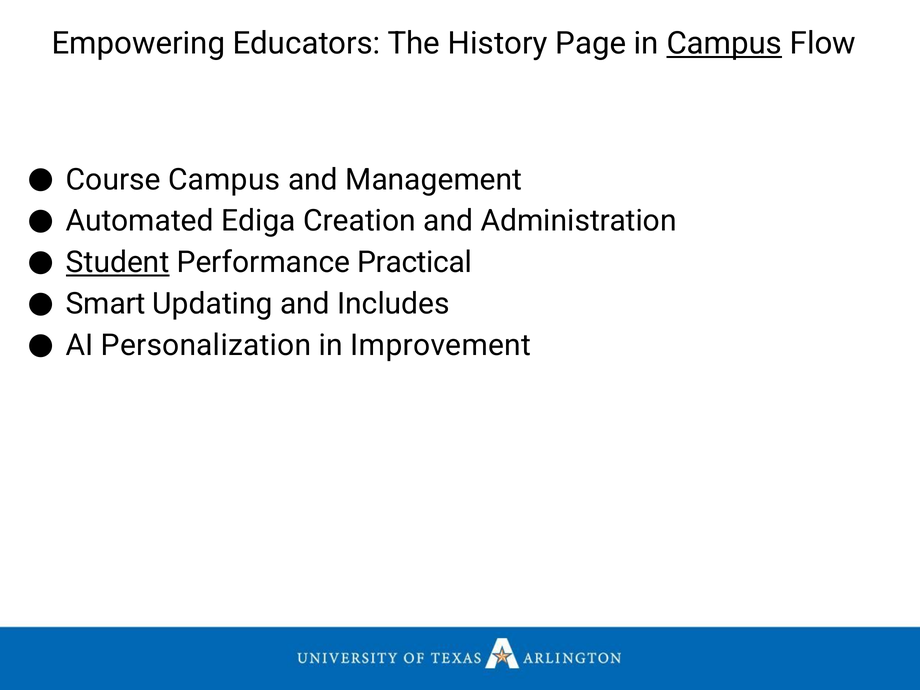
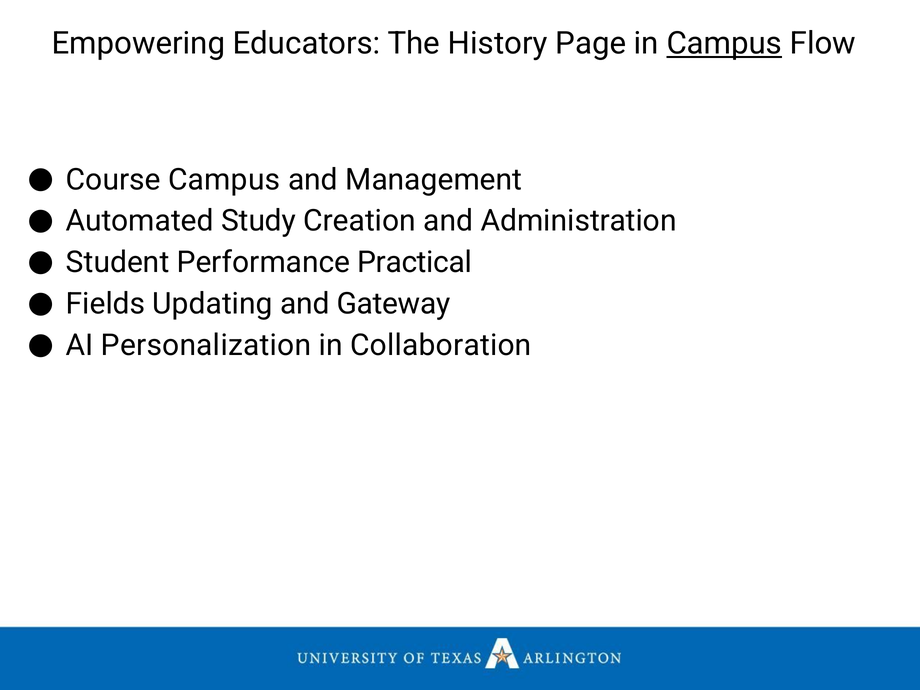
Ediga: Ediga -> Study
Student underline: present -> none
Smart: Smart -> Fields
Includes: Includes -> Gateway
Improvement: Improvement -> Collaboration
